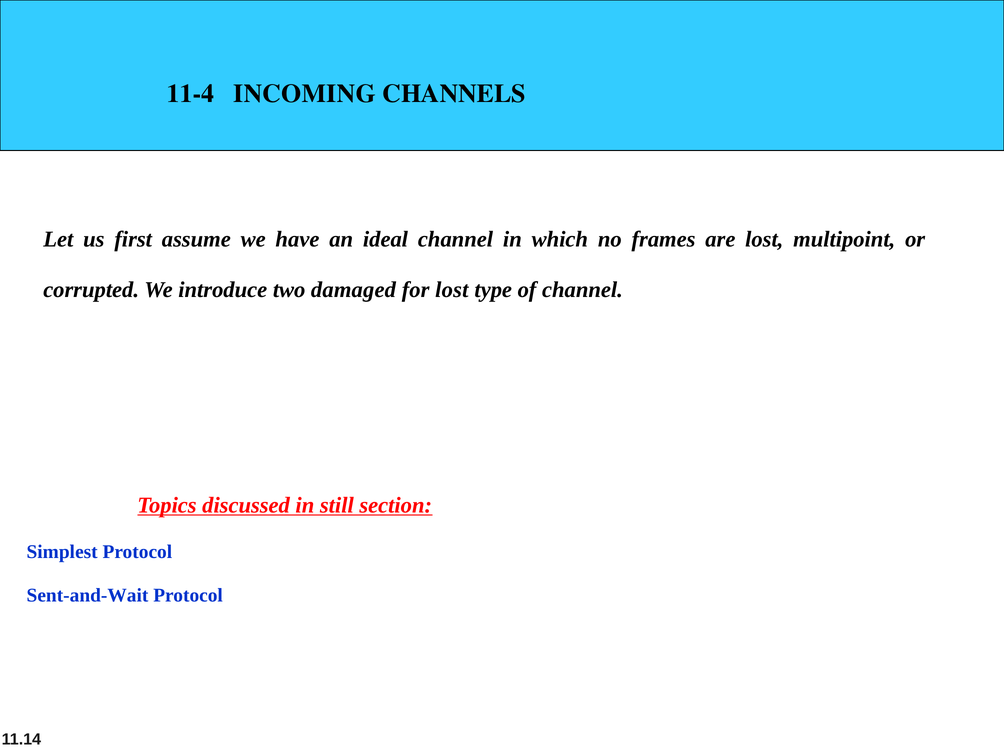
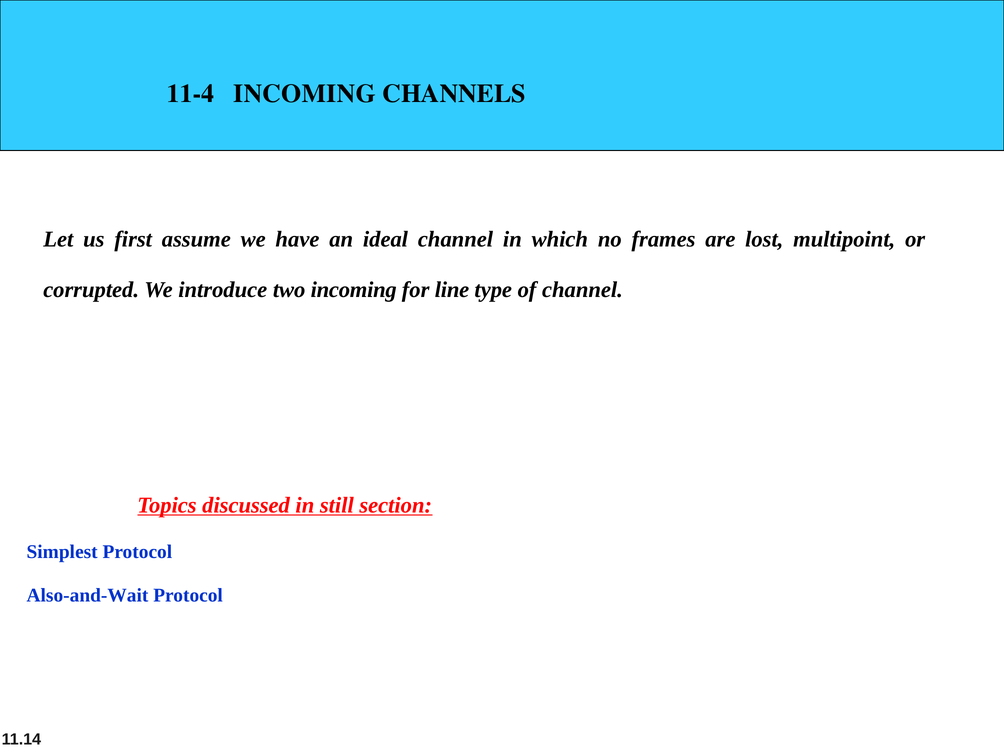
two damaged: damaged -> incoming
for lost: lost -> line
Sent-and-Wait: Sent-and-Wait -> Also-and-Wait
